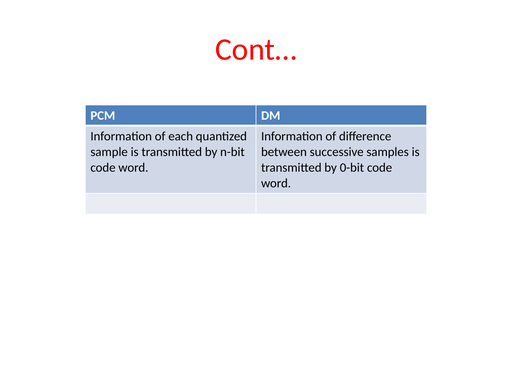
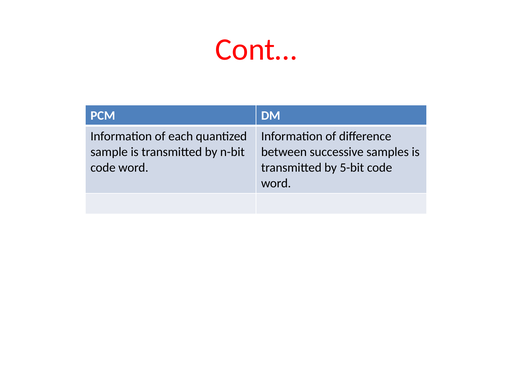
0-bit: 0-bit -> 5-bit
